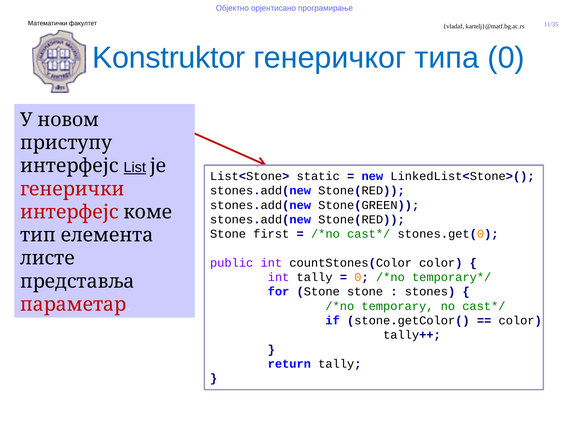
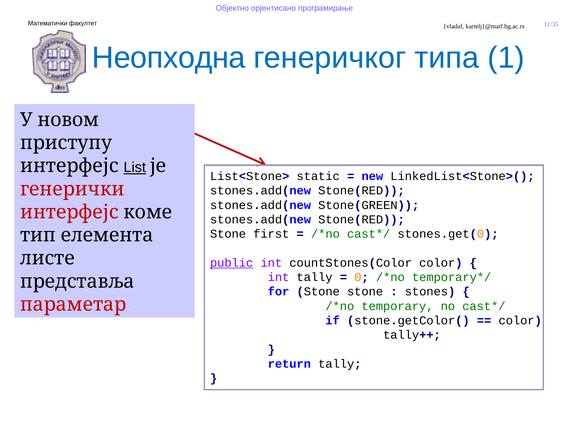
Konstruktor: Konstruktor -> Неопходна
типа 0: 0 -> 1
public underline: none -> present
